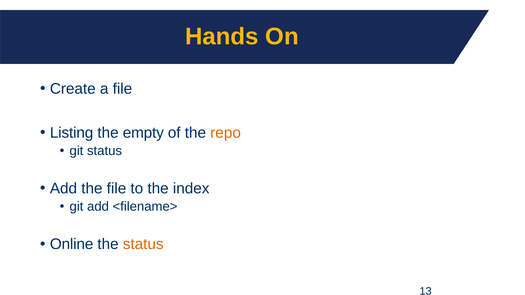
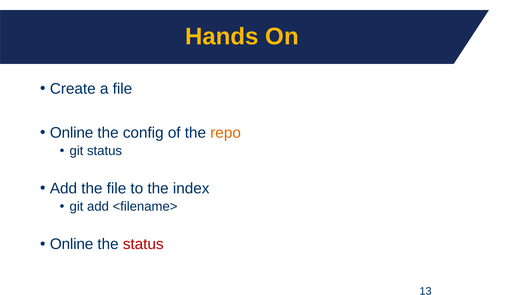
Listing at (72, 133): Listing -> Online
empty: empty -> config
status at (143, 245) colour: orange -> red
